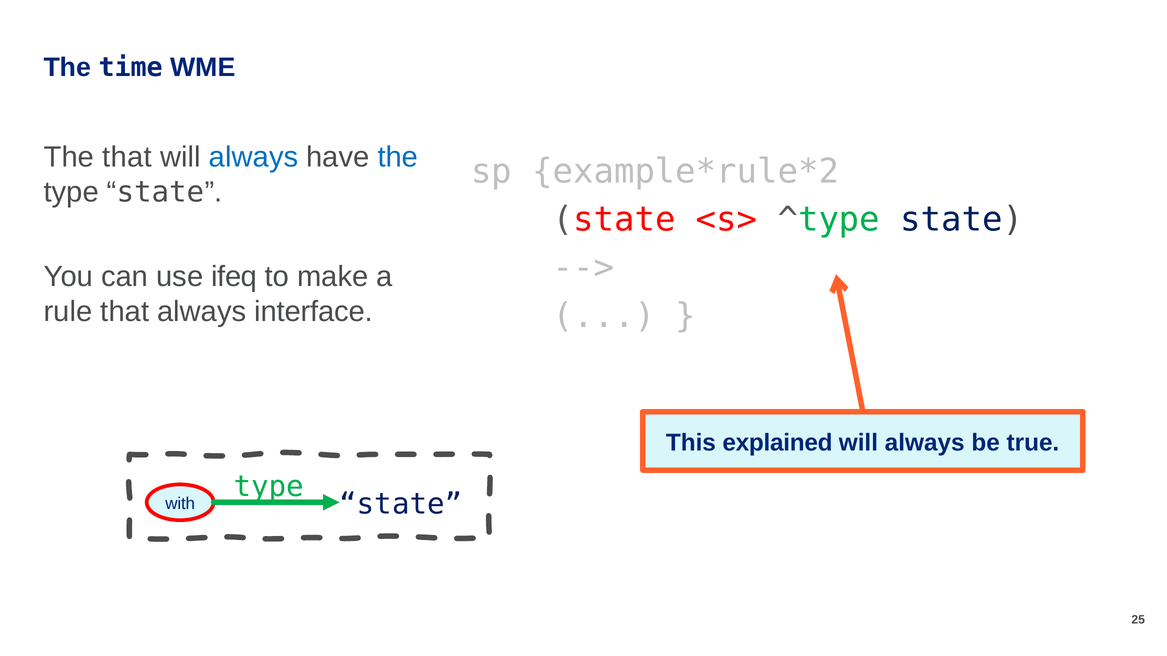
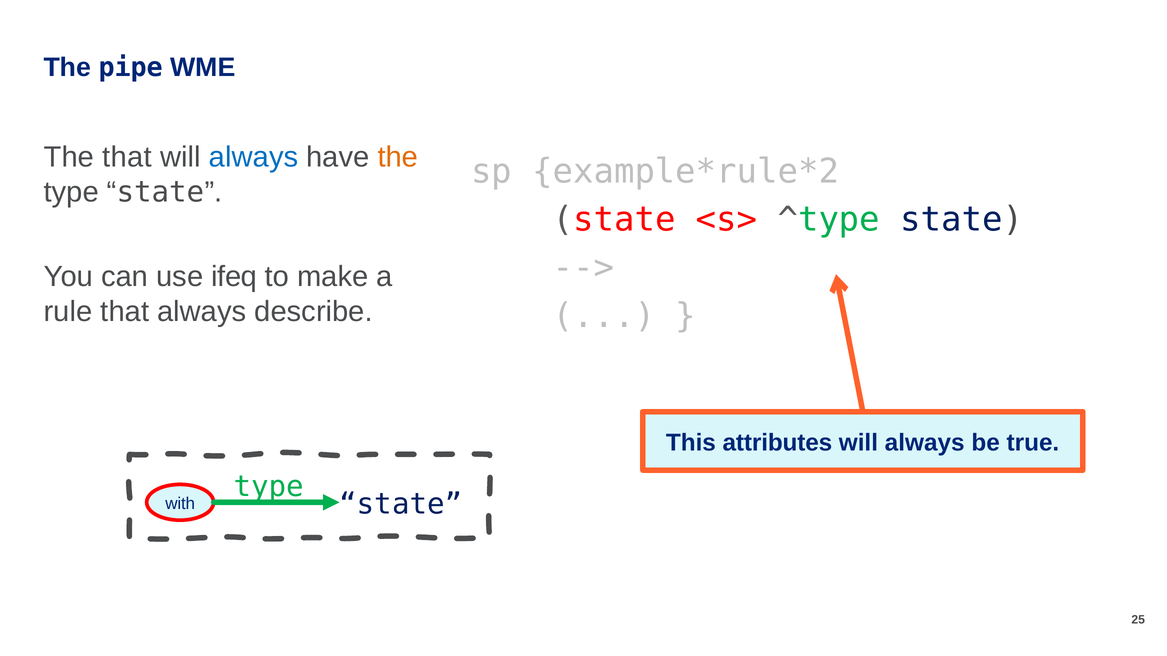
time: time -> pipe
the at (398, 157) colour: blue -> orange
interface: interface -> describe
explained: explained -> attributes
